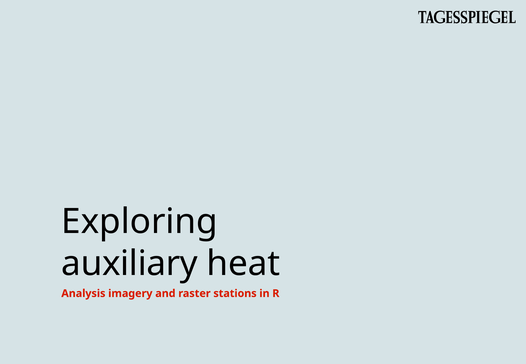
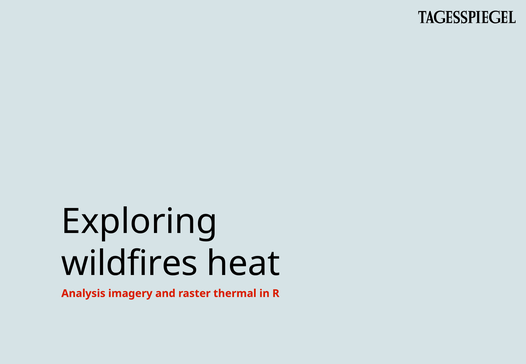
auxiliary: auxiliary -> wildfires
stations: stations -> thermal
